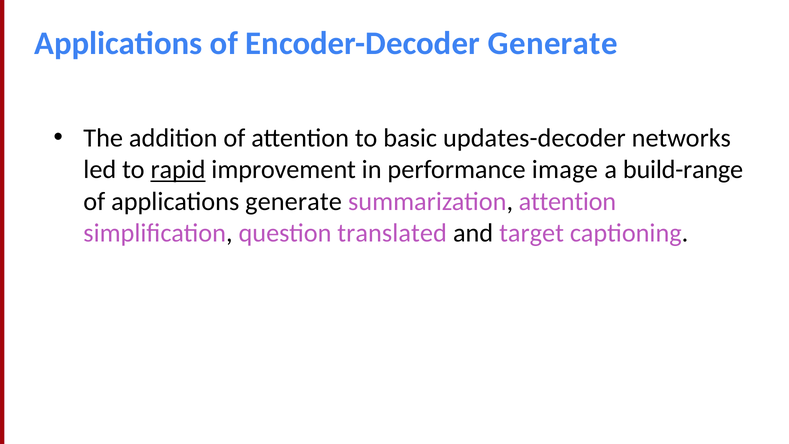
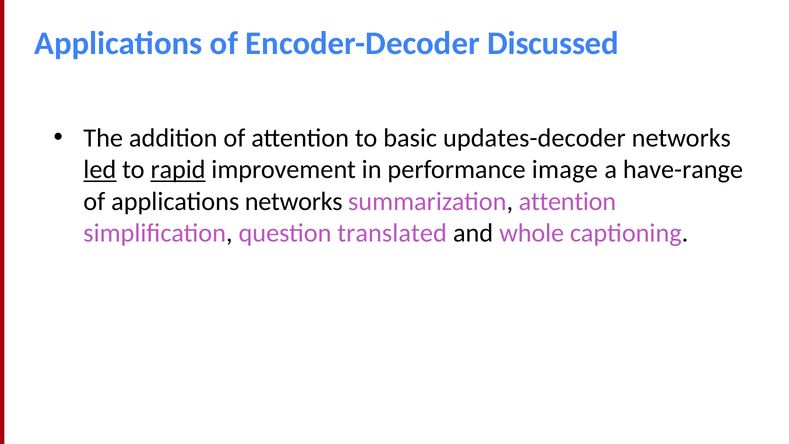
Encoder-Decoder Generate: Generate -> Discussed
led underline: none -> present
build-range: build-range -> have-range
applications generate: generate -> networks
target: target -> whole
